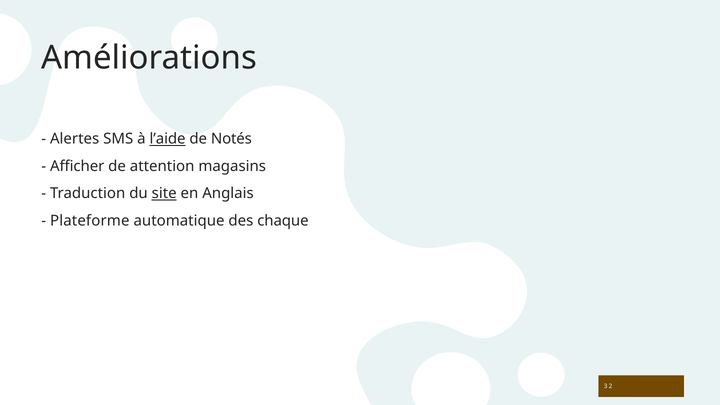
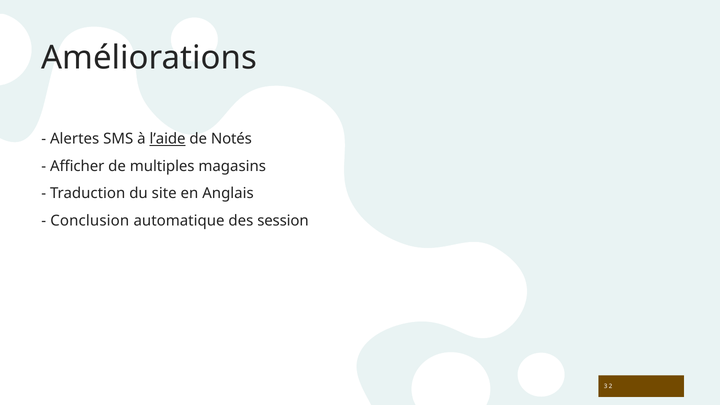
attention: attention -> multiples
site underline: present -> none
Plateforme: Plateforme -> Conclusion
chaque: chaque -> session
